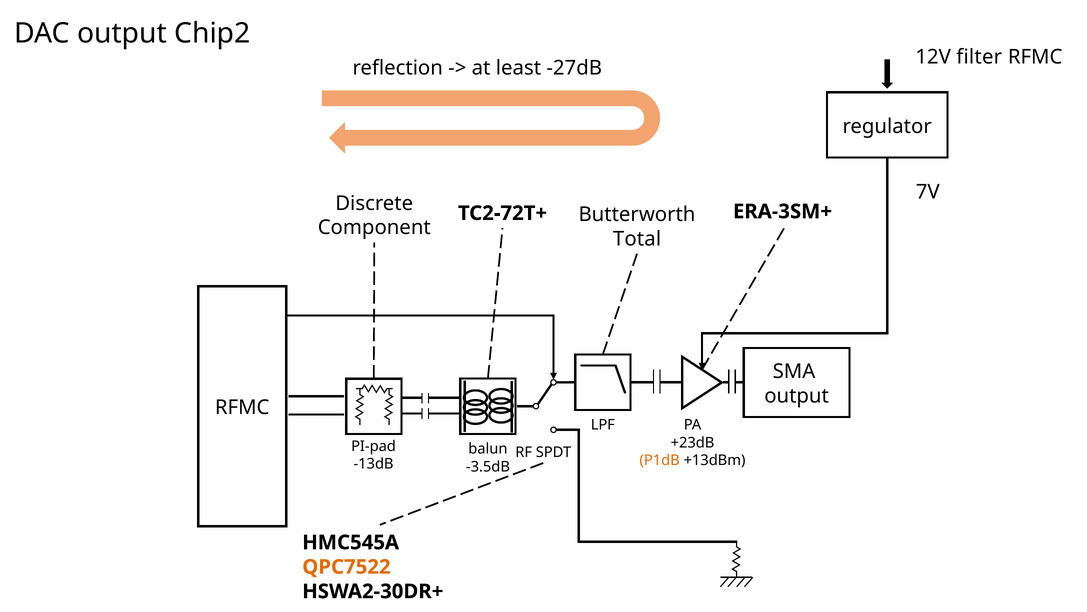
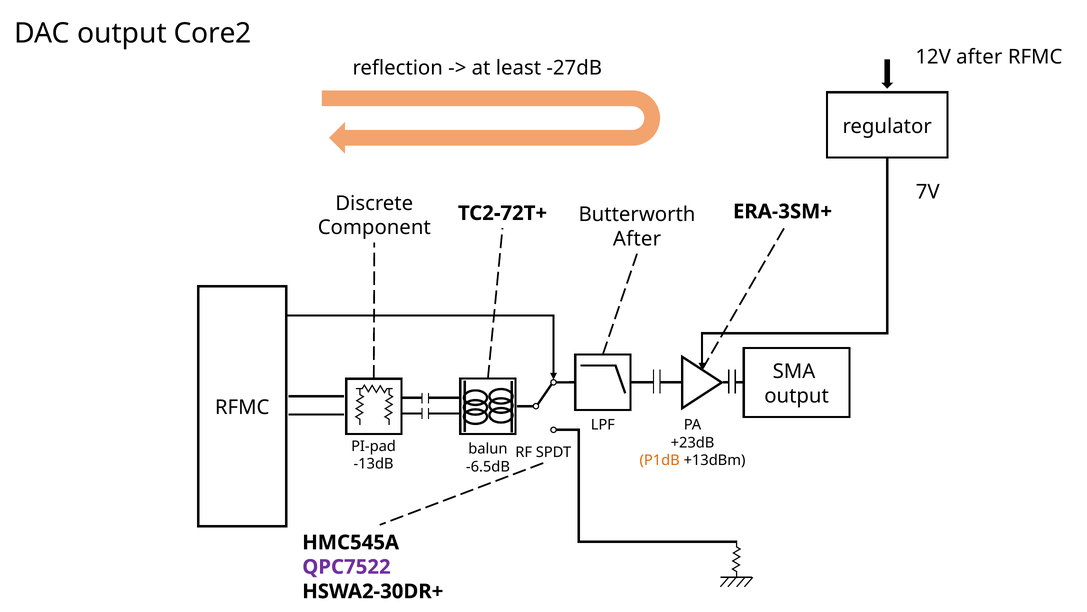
Chip2: Chip2 -> Core2
12V filter: filter -> after
Total at (637, 239): Total -> After
-3.5dB: -3.5dB -> -6.5dB
QPC7522 colour: orange -> purple
